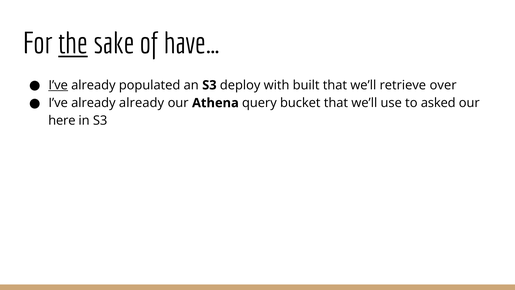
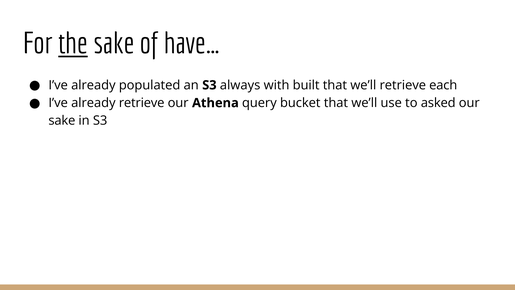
I’ve at (58, 85) underline: present -> none
deploy: deploy -> always
over: over -> each
already already: already -> retrieve
here at (62, 121): here -> sake
